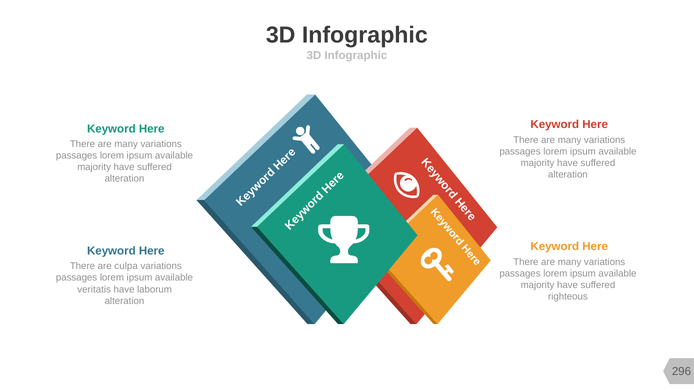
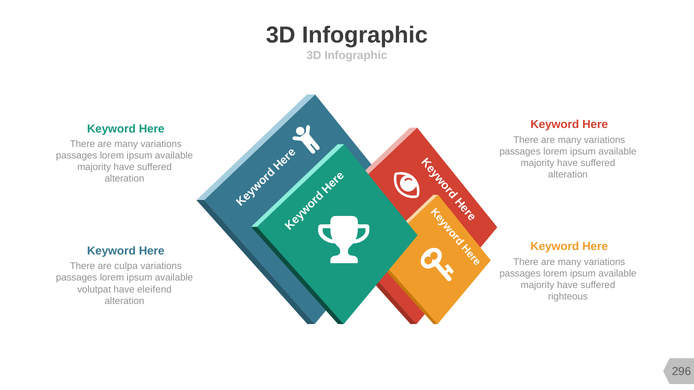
veritatis: veritatis -> volutpat
laborum: laborum -> eleifend
